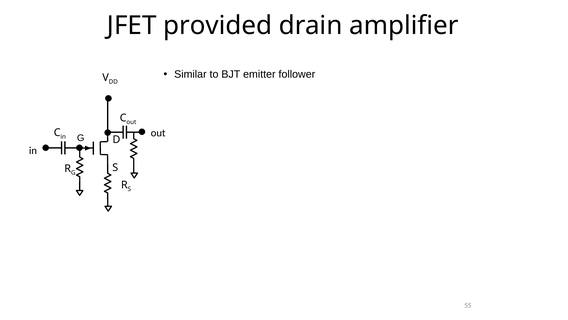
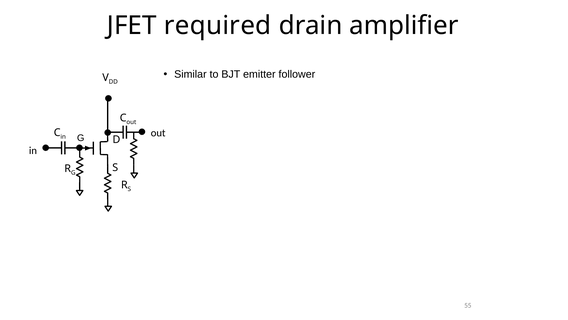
provided: provided -> required
